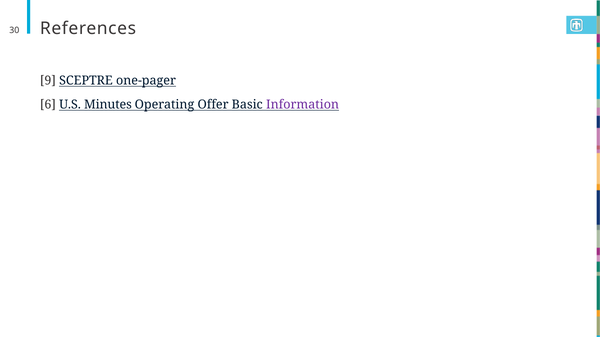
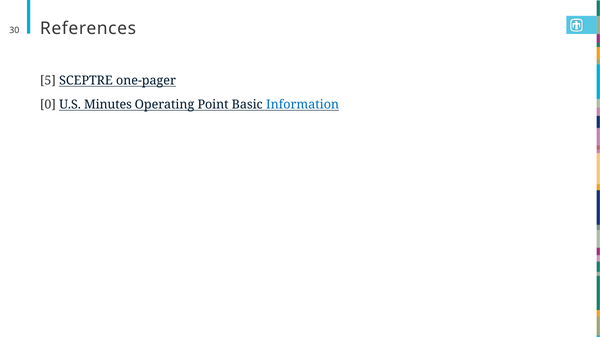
9: 9 -> 5
6: 6 -> 0
Offer: Offer -> Point
Information colour: purple -> blue
